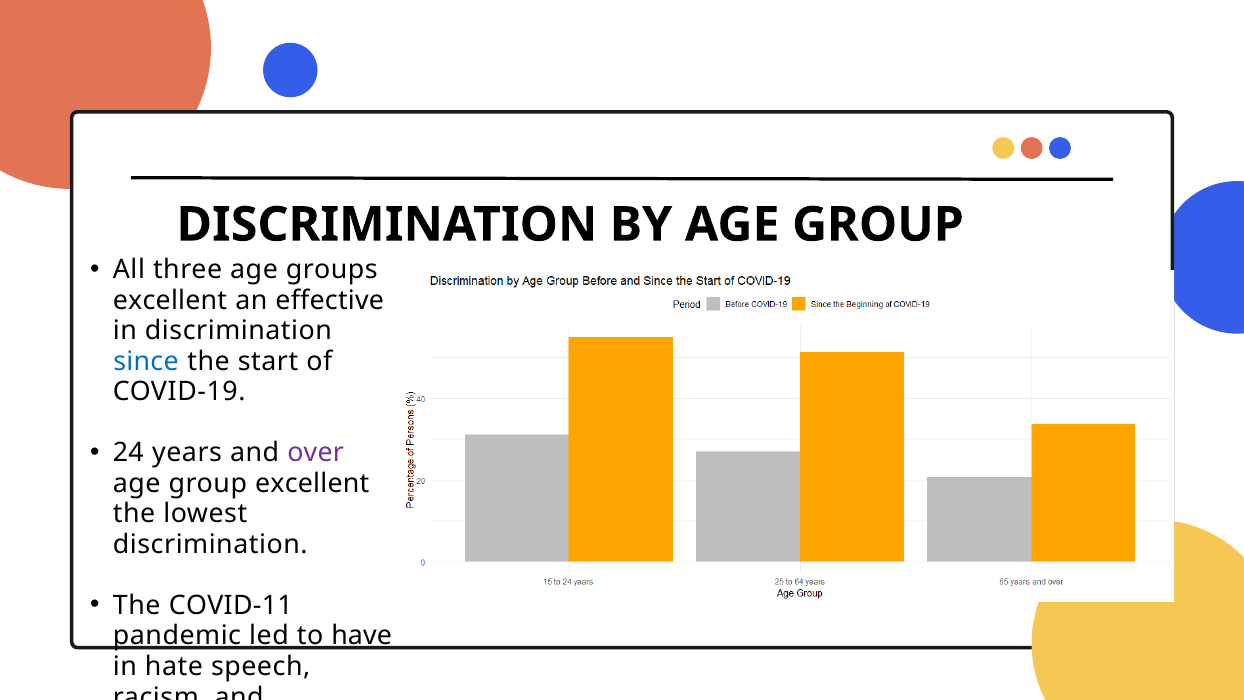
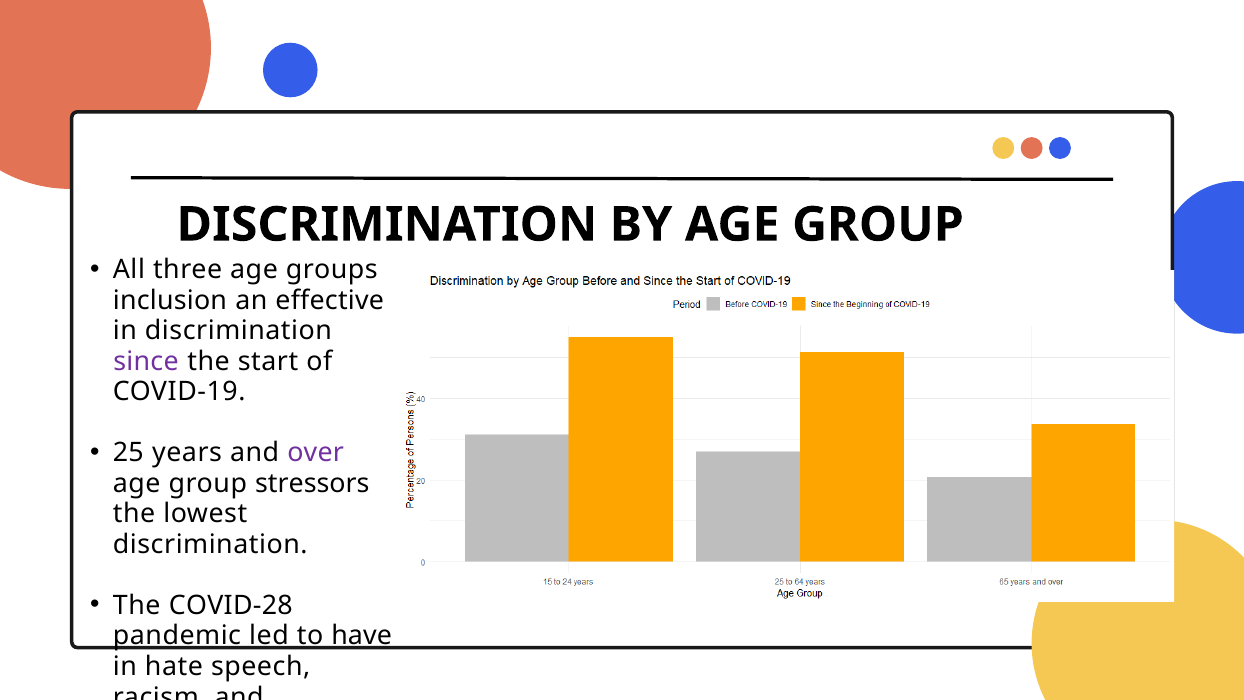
excellent at (170, 300): excellent -> inclusion
since colour: blue -> purple
24: 24 -> 25
group excellent: excellent -> stressors
COVID-11: COVID-11 -> COVID-28
